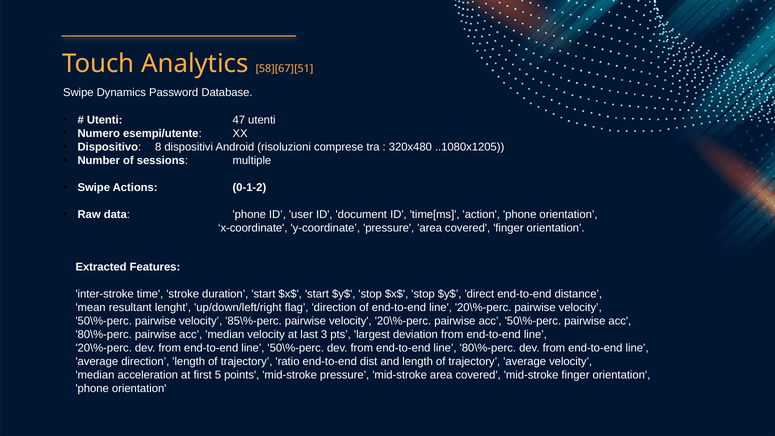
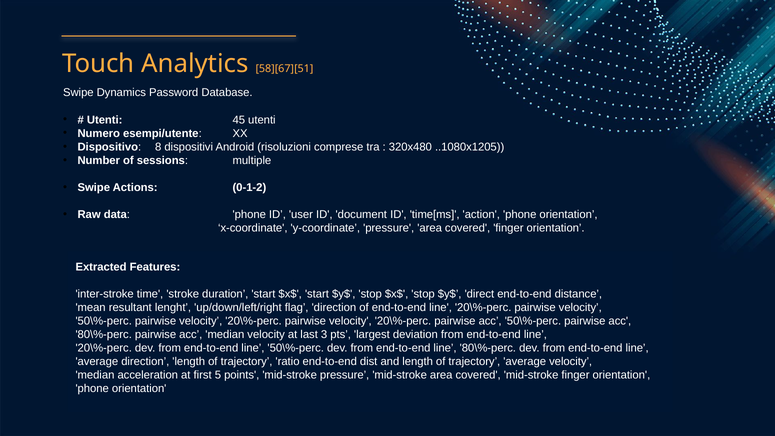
47: 47 -> 45
50\%-perc pairwise velocity 85\%-perc: 85\%-perc -> 20\%-perc
